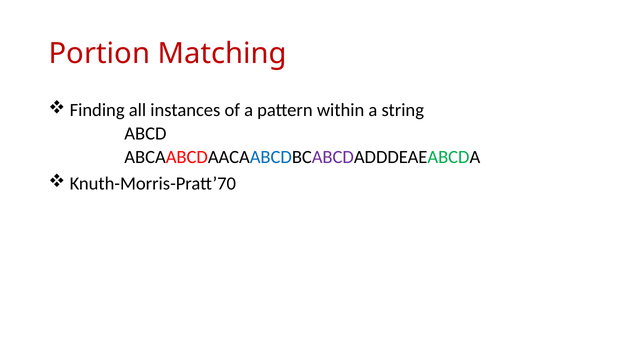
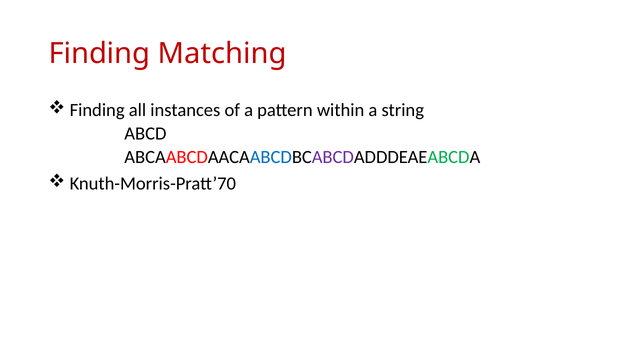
Portion at (99, 54): Portion -> Finding
